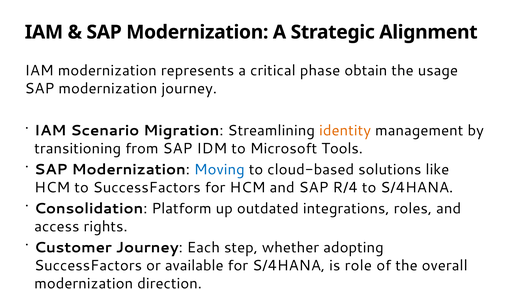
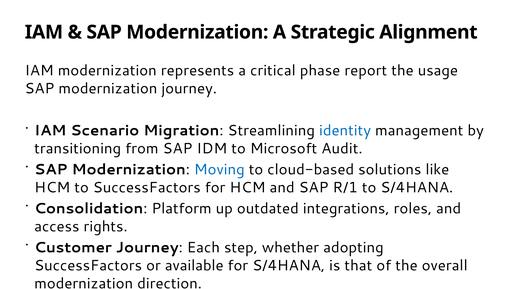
obtain: obtain -> report
identity colour: orange -> blue
Tools: Tools -> Audit
R/4: R/4 -> R/1
role: role -> that
